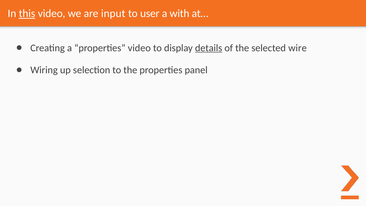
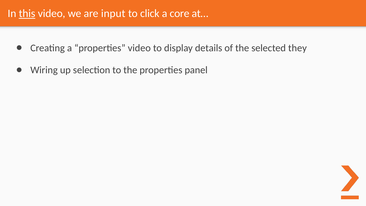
user: user -> click
with: with -> core
details underline: present -> none
wire: wire -> they
